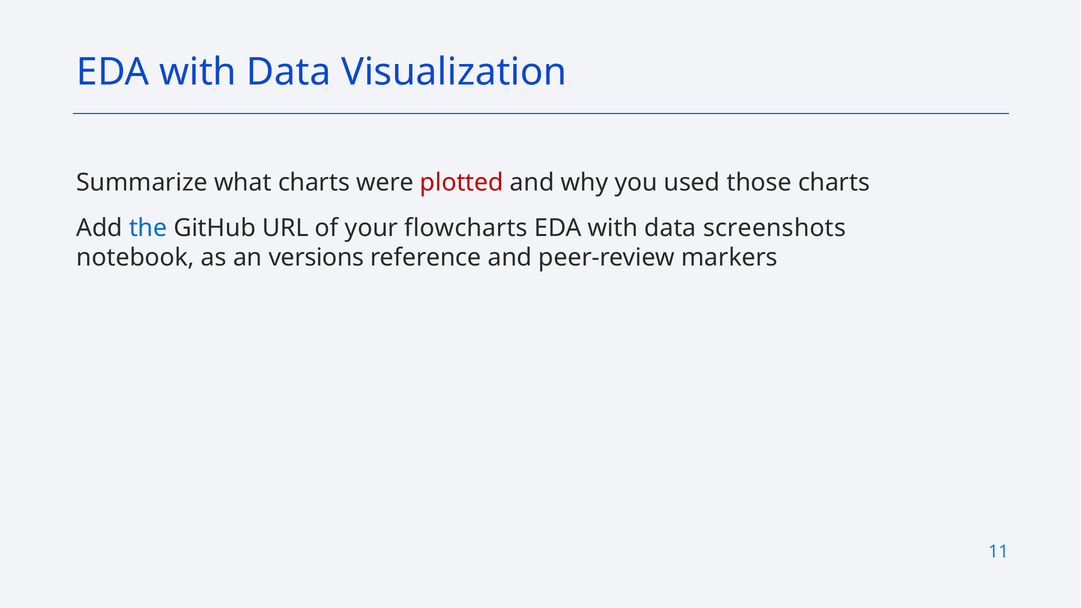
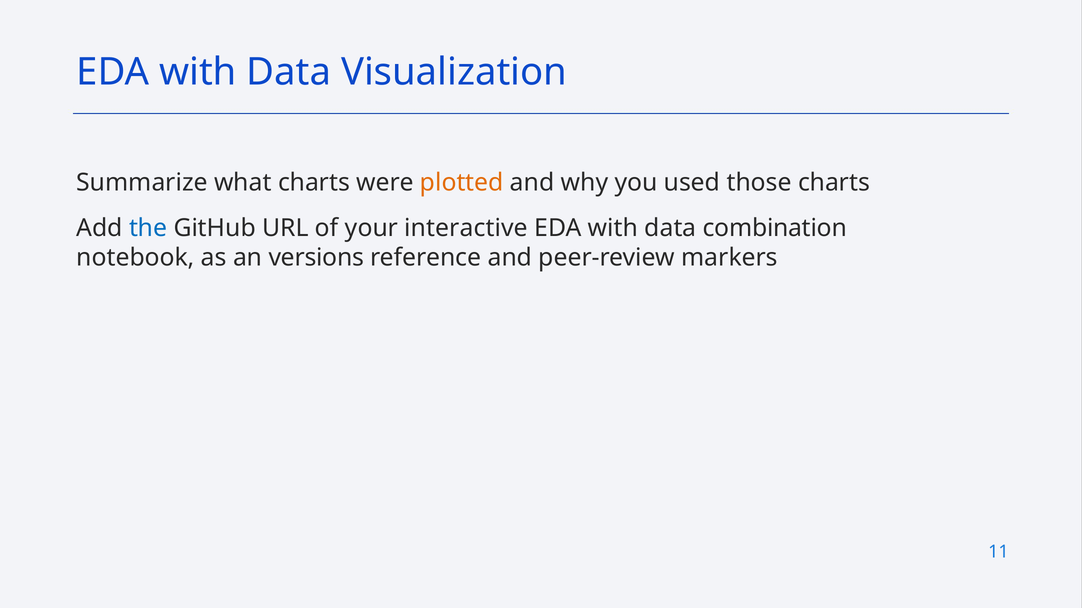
plotted colour: red -> orange
flowcharts: flowcharts -> interactive
screenshots: screenshots -> combination
